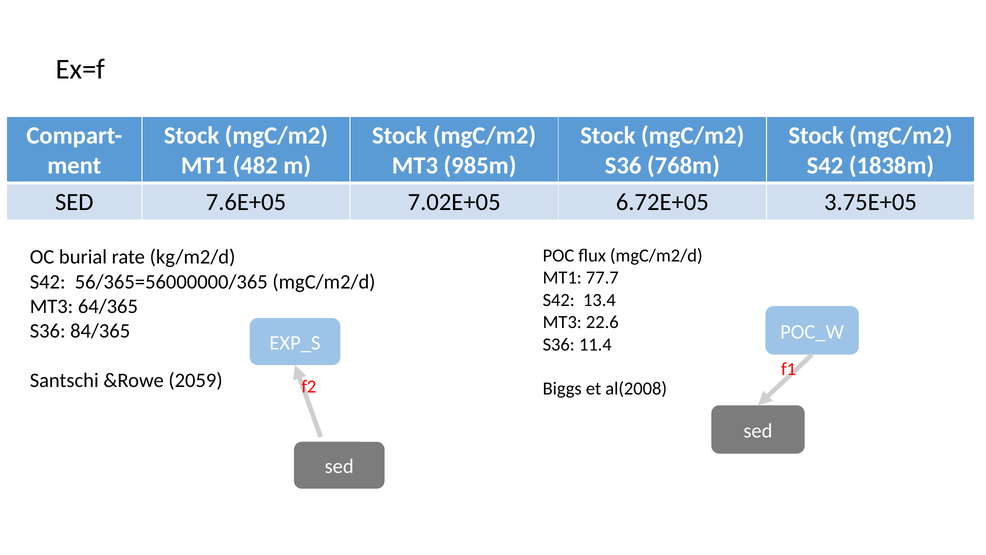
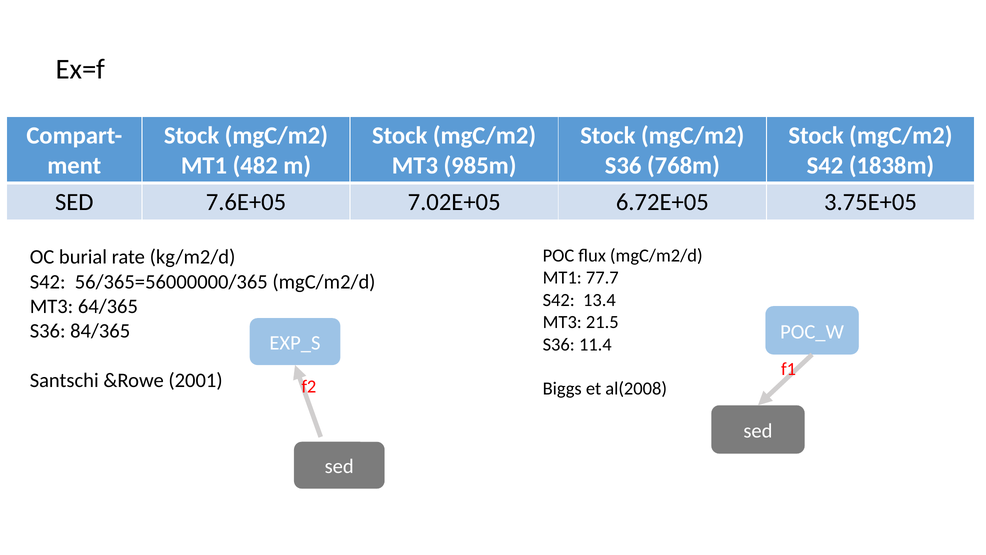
22.6: 22.6 -> 21.5
2059: 2059 -> 2001
